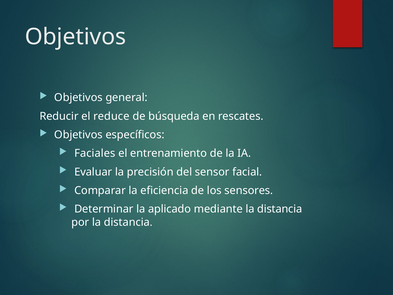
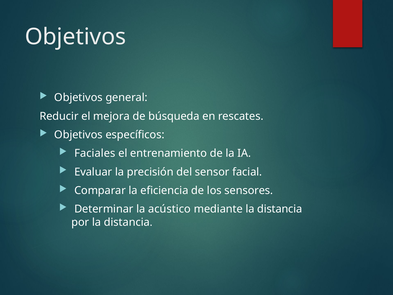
reduce: reduce -> mejora
aplicado: aplicado -> acústico
